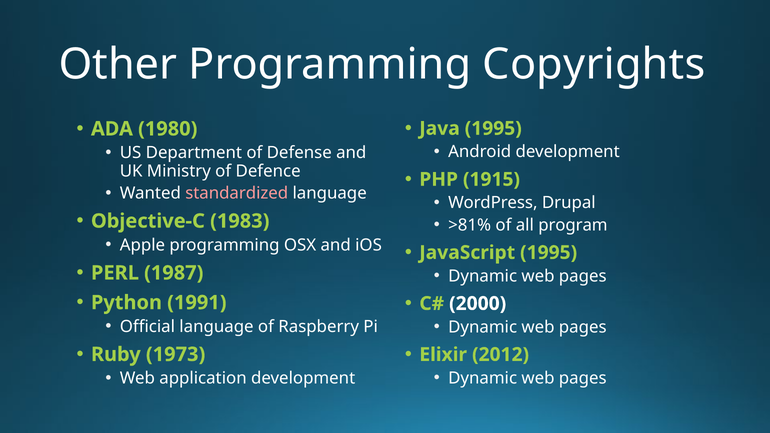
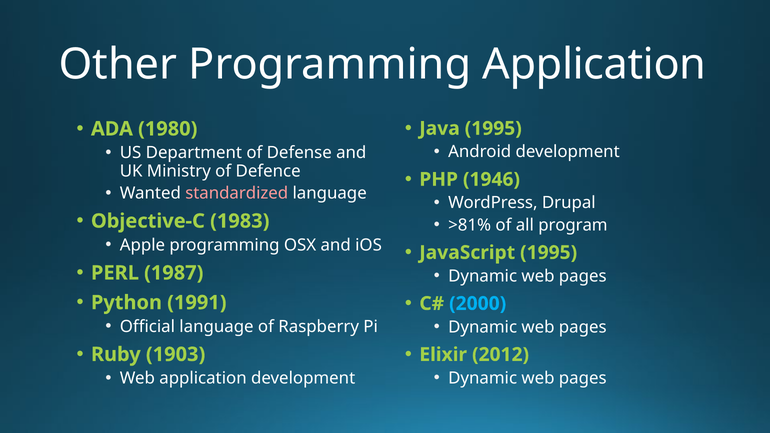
Programming Copyrights: Copyrights -> Application
1915: 1915 -> 1946
2000 colour: white -> light blue
1973: 1973 -> 1903
